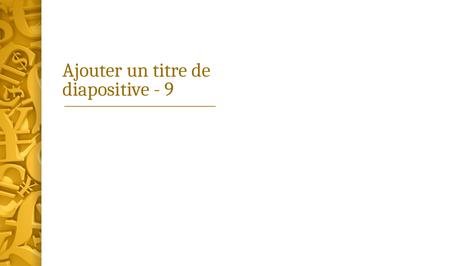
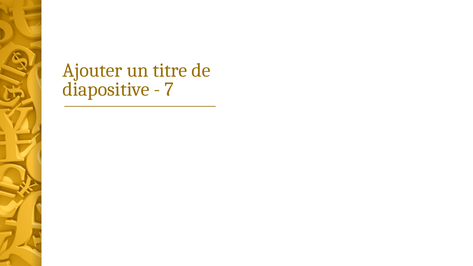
9: 9 -> 7
